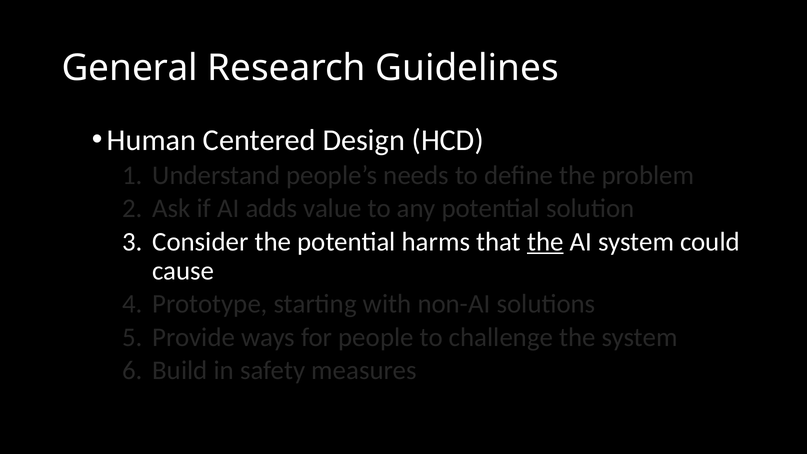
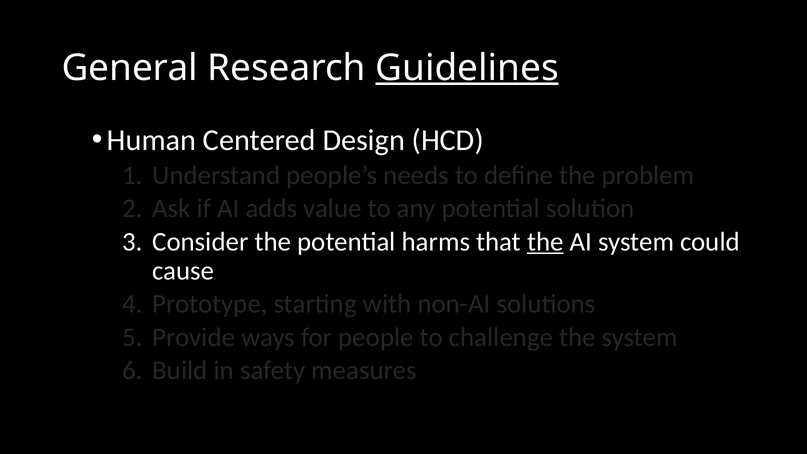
Guidelines underline: none -> present
